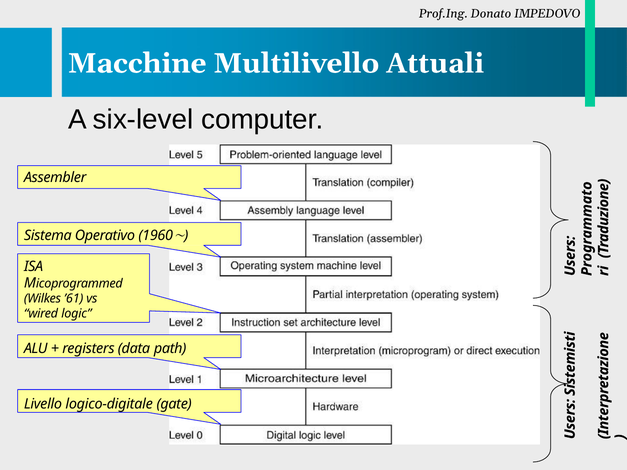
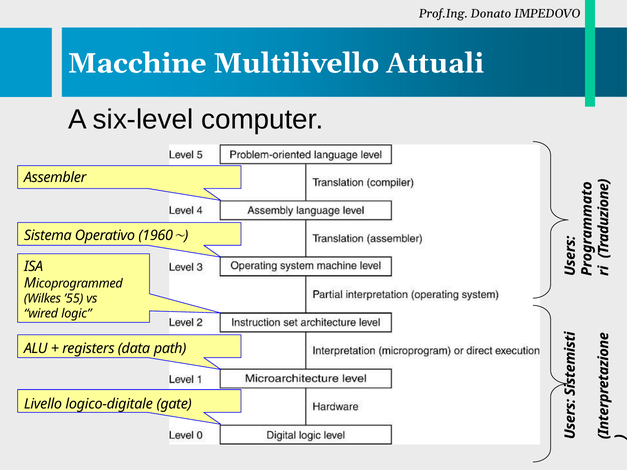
’61: ’61 -> ’55
